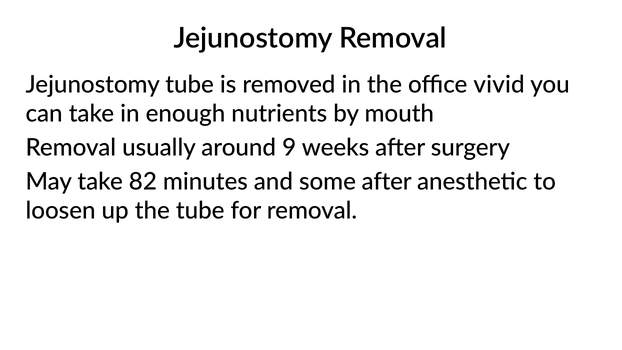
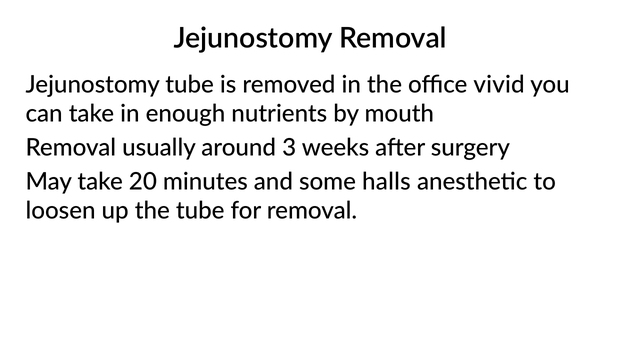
9: 9 -> 3
82: 82 -> 20
some after: after -> halls
